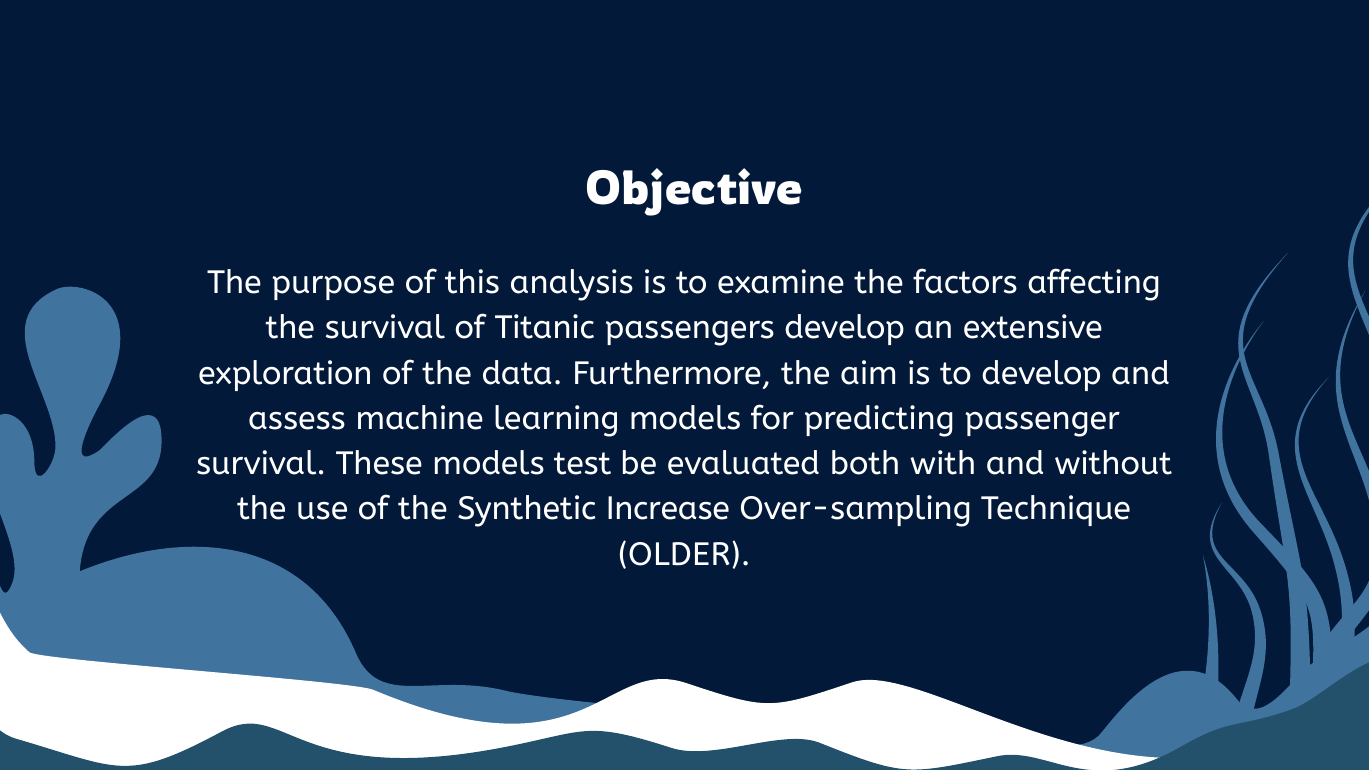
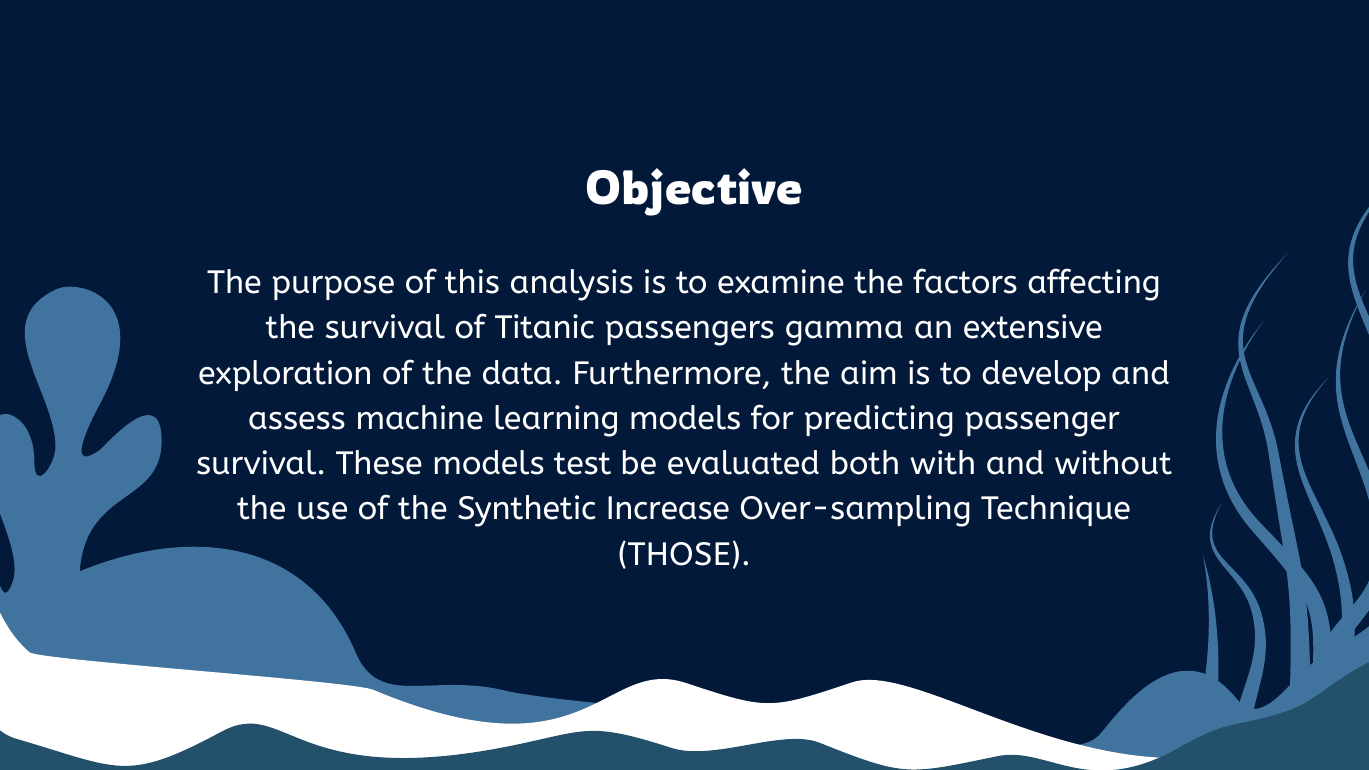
passengers develop: develop -> gamma
OLDER: OLDER -> THOSE
